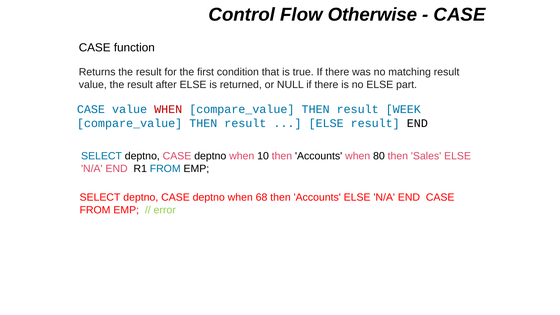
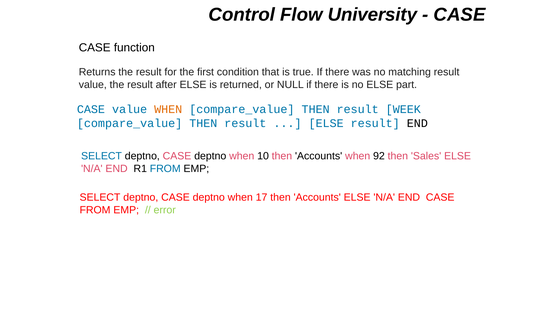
Otherwise: Otherwise -> University
WHEN at (168, 109) colour: red -> orange
80: 80 -> 92
68: 68 -> 17
